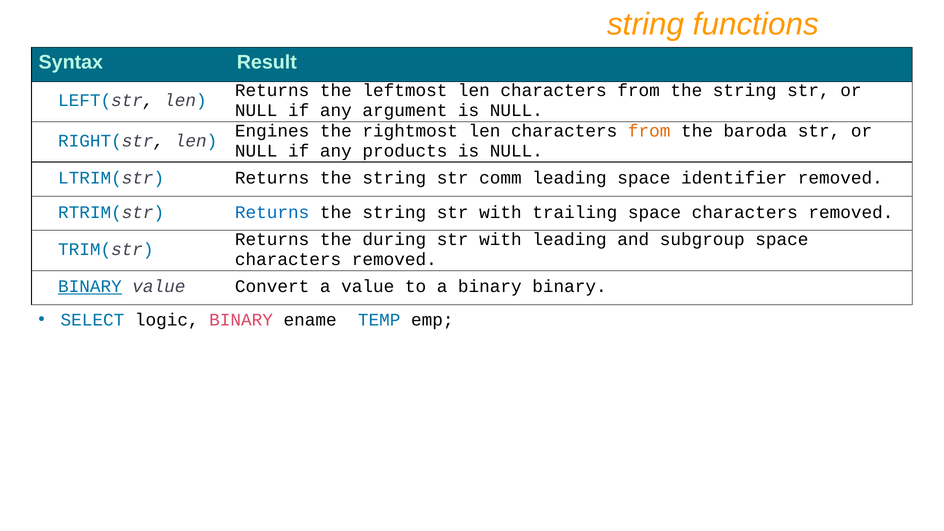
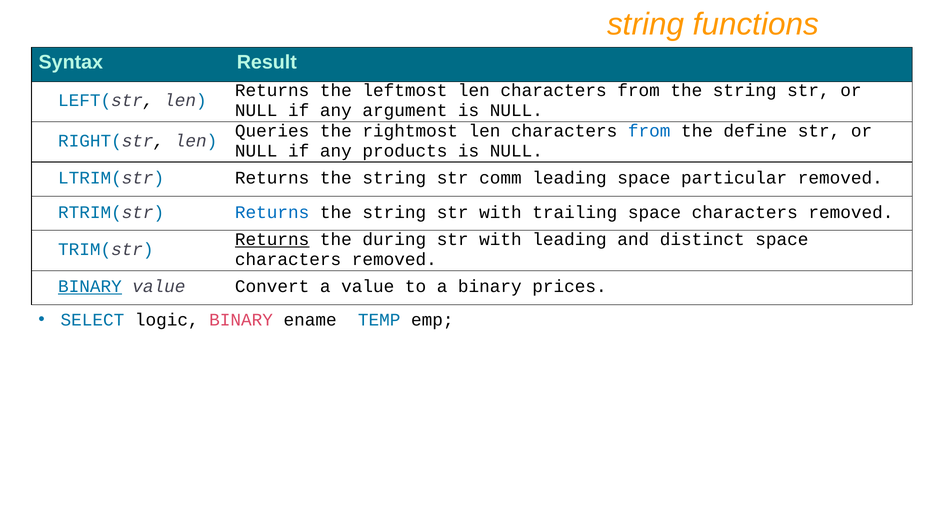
Engines: Engines -> Queries
from at (649, 131) colour: orange -> blue
baroda: baroda -> define
identifier: identifier -> particular
Returns at (272, 239) underline: none -> present
subgroup: subgroup -> distinct
binary binary: binary -> prices
